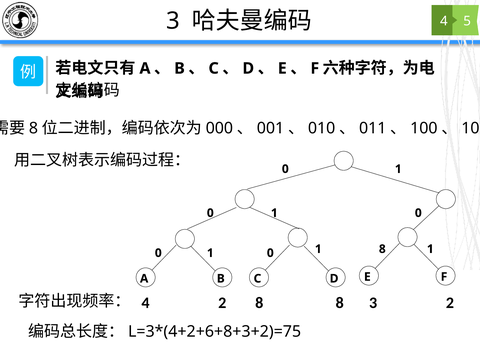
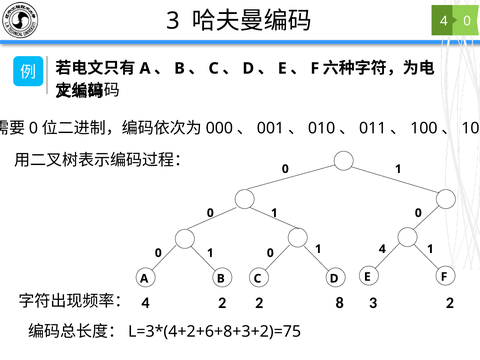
5 at (467, 21): 5 -> 0
8 at (33, 128): 8 -> 0
0 0 8: 8 -> 4
2 8: 8 -> 2
